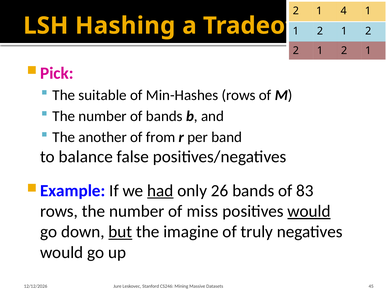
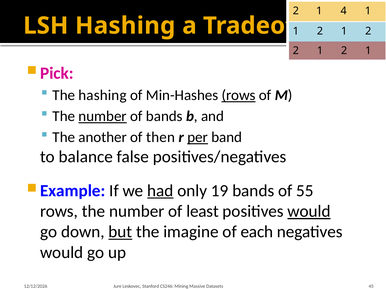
The suitable: suitable -> hashing
rows at (239, 95) underline: none -> present
number at (103, 116) underline: none -> present
from: from -> then
per underline: none -> present
26: 26 -> 19
83: 83 -> 55
miss: miss -> least
truly: truly -> each
